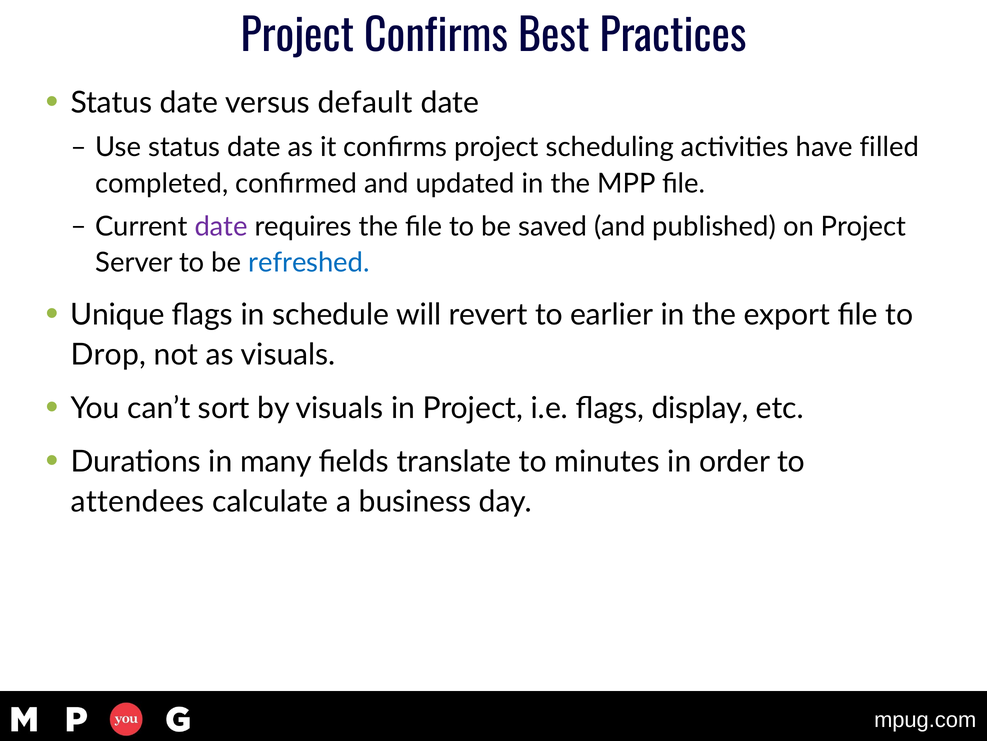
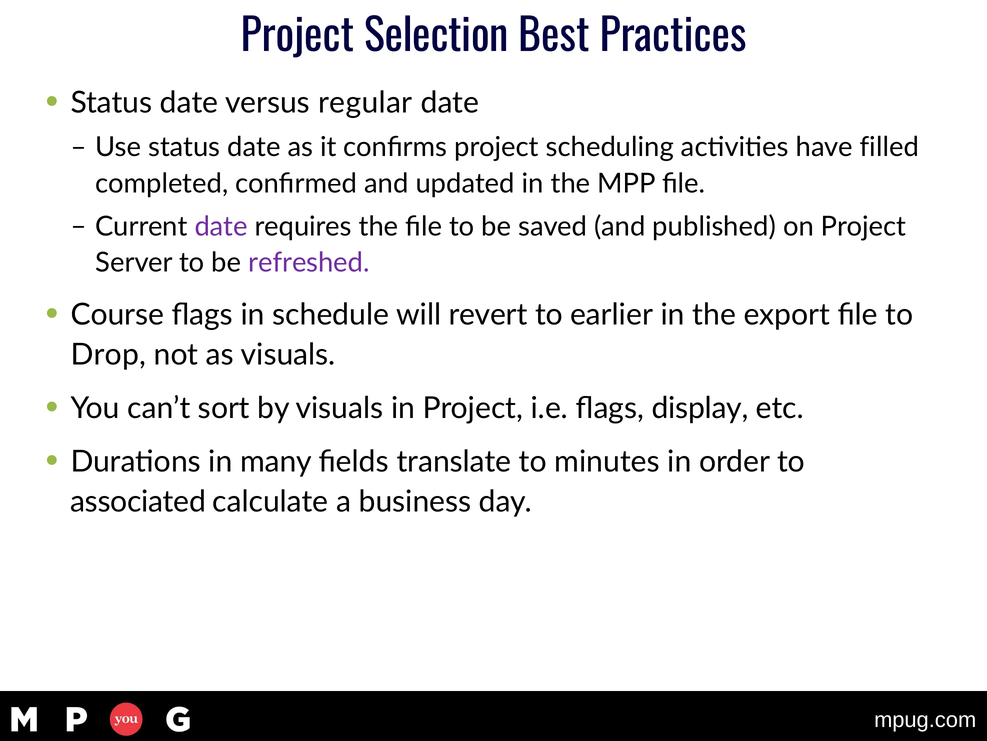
Project Confirms: Confirms -> Selection
default: default -> regular
refreshed colour: blue -> purple
Unique: Unique -> Course
attendees: attendees -> associated
